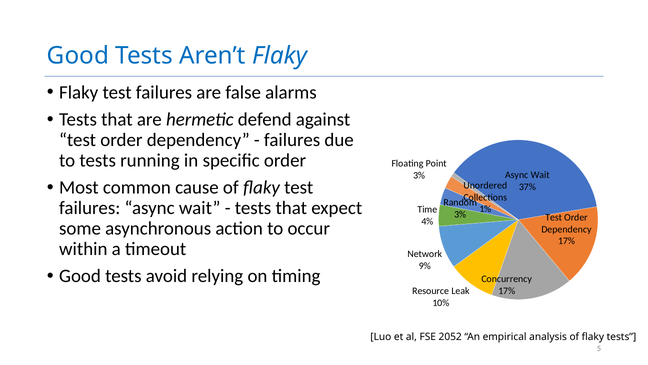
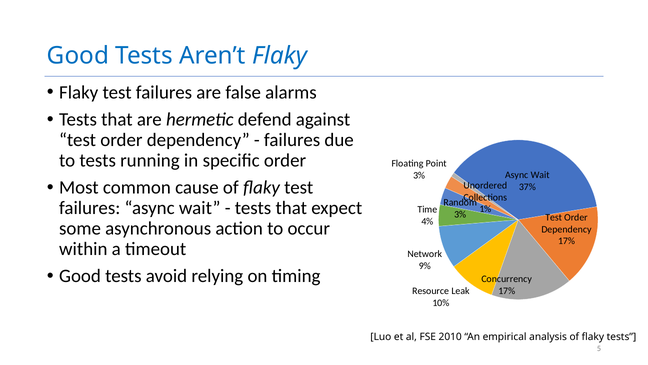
2052: 2052 -> 2010
